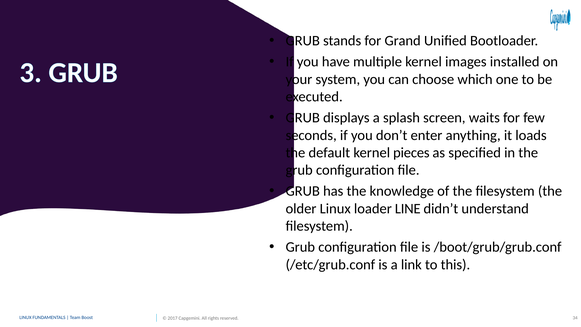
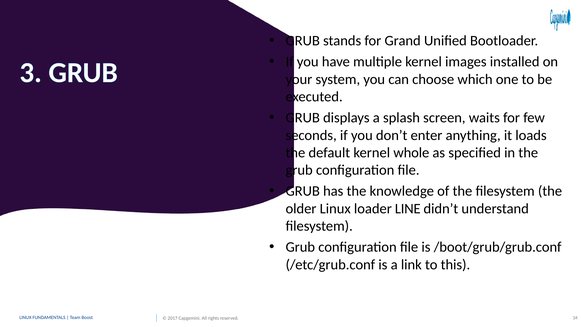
pieces: pieces -> whole
